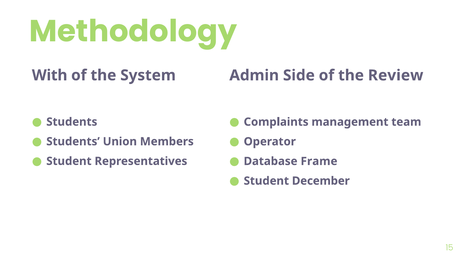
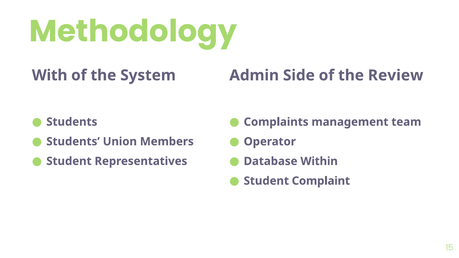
Frame: Frame -> Within
December: December -> Complaint
